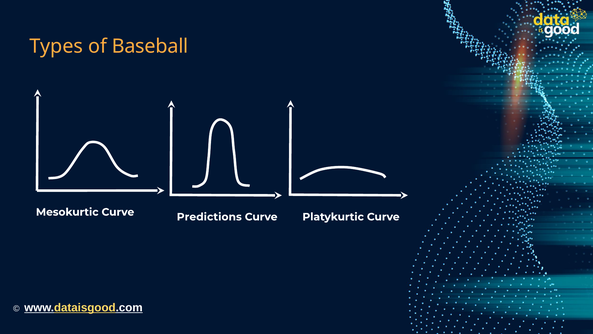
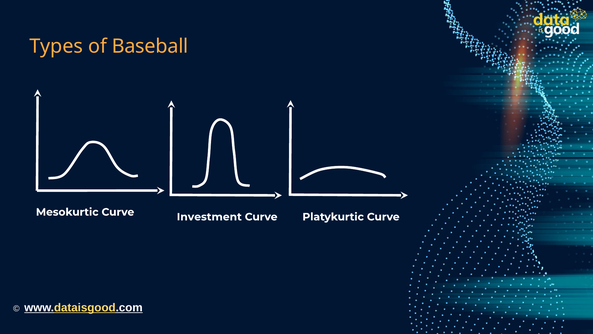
Predictions: Predictions -> Investment
